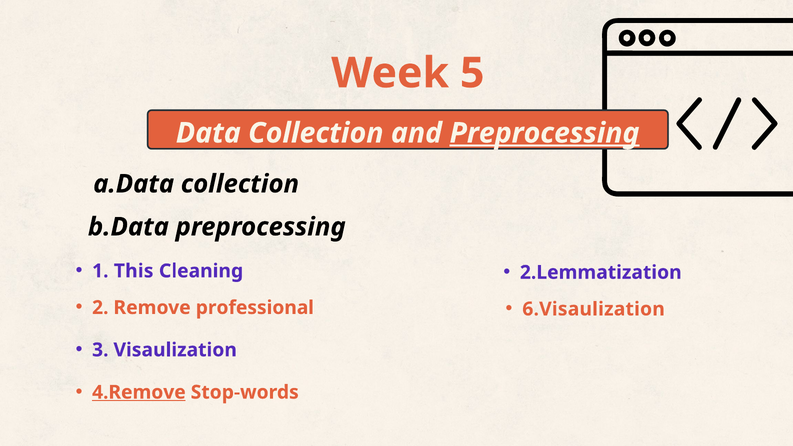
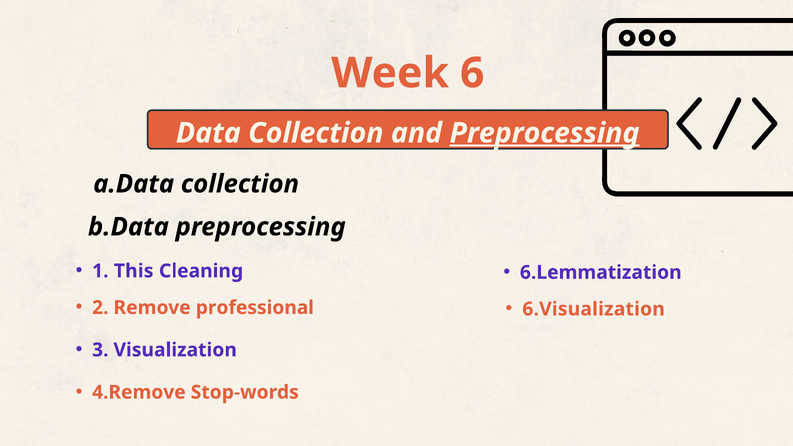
5: 5 -> 6
2.Lemmatization: 2.Lemmatization -> 6.Lemmatization
6.Visaulization: 6.Visaulization -> 6.Visualization
Visaulization: Visaulization -> Visualization
4.Remove underline: present -> none
